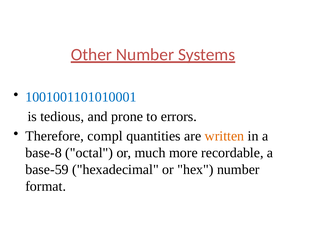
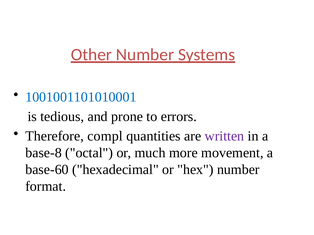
written colour: orange -> purple
recordable: recordable -> movement
base-59: base-59 -> base-60
